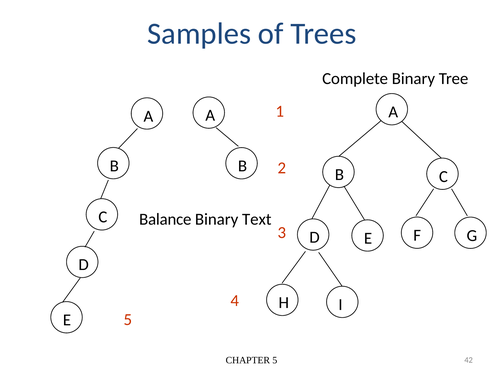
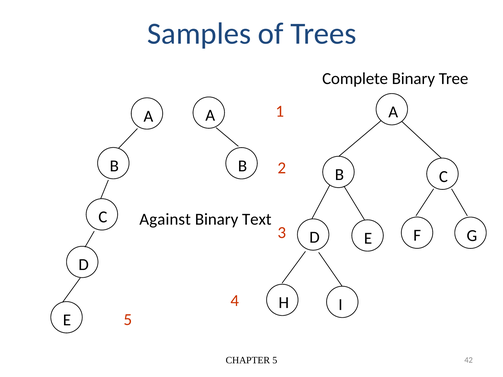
Balance: Balance -> Against
